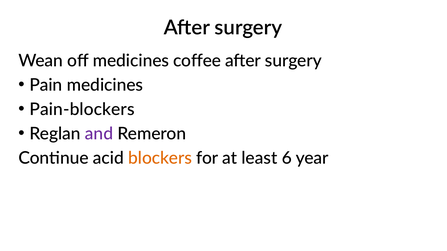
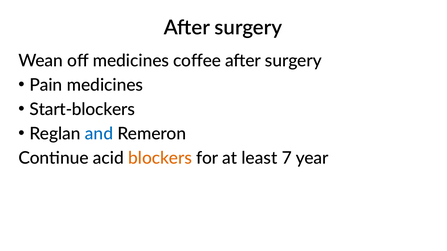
Pain-blockers: Pain-blockers -> Start-blockers
and colour: purple -> blue
6: 6 -> 7
